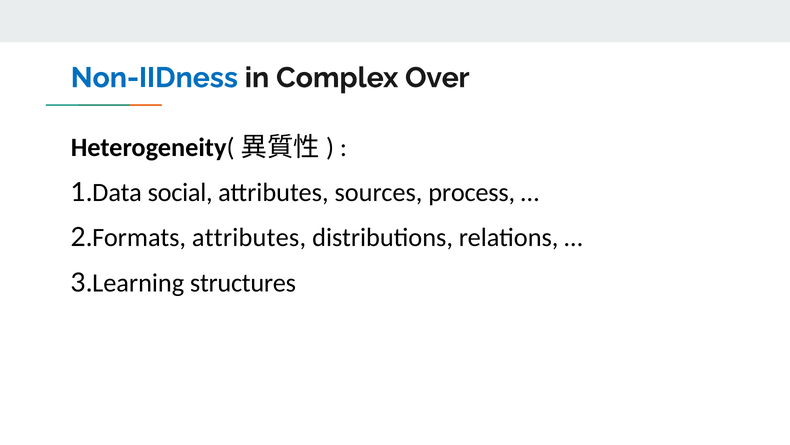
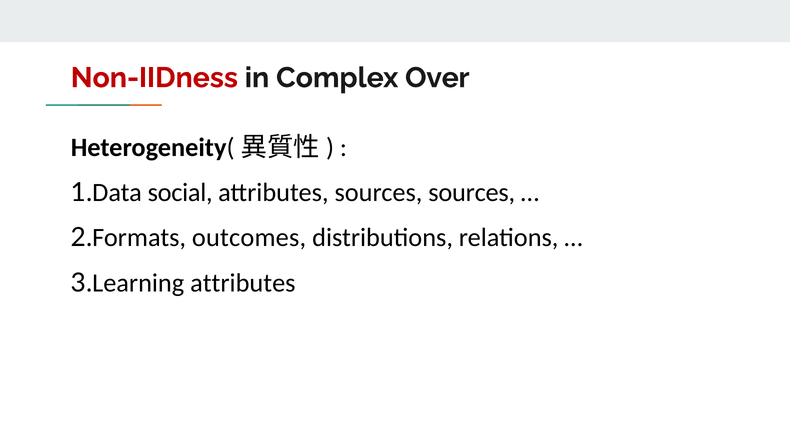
Non-IIDness colour: blue -> red
sources process: process -> sources
2.Formats attributes: attributes -> outcomes
3.Learning structures: structures -> attributes
